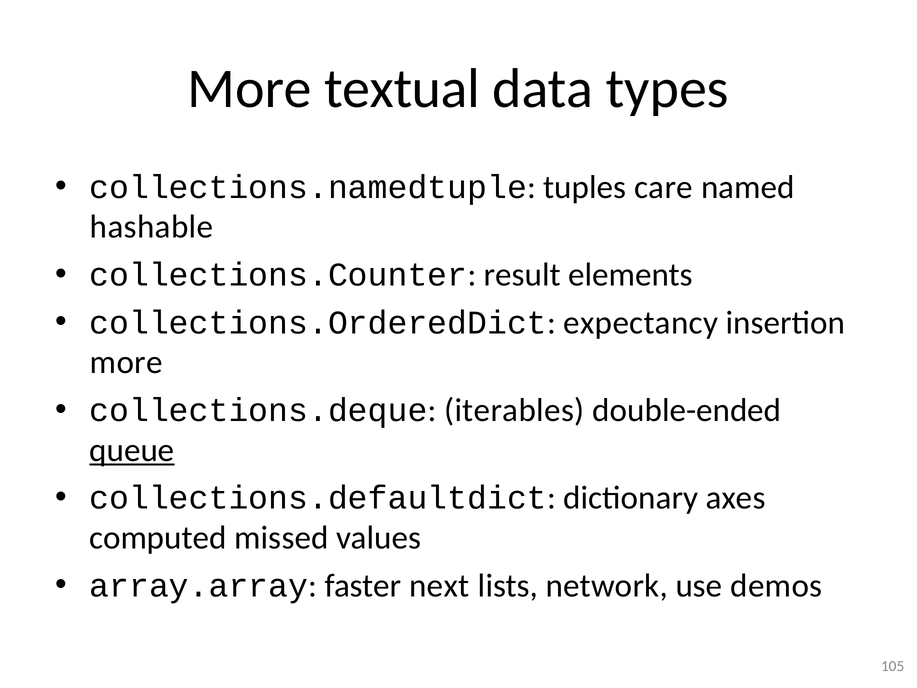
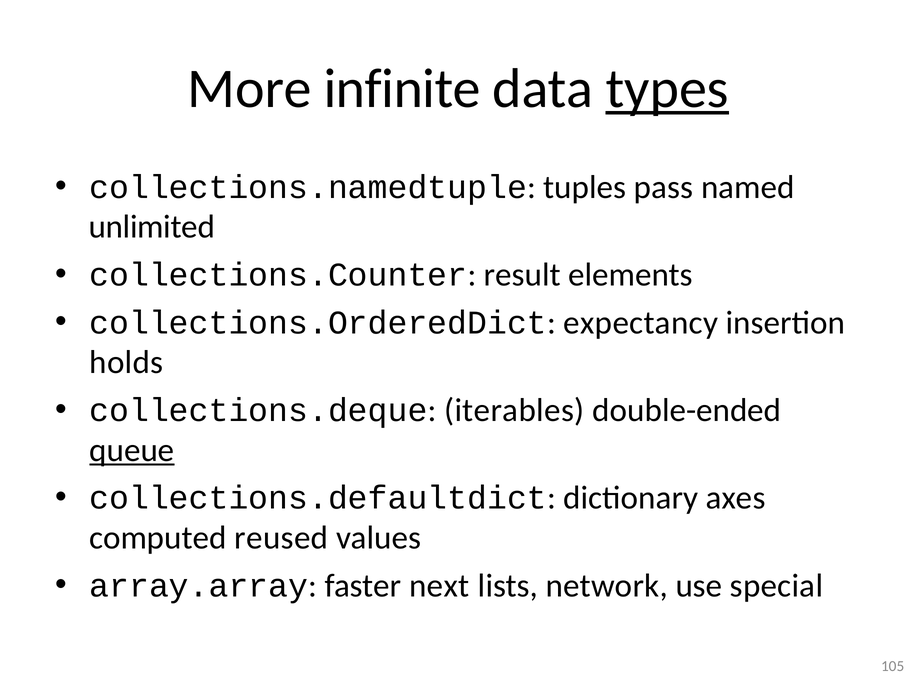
textual: textual -> infinite
types underline: none -> present
care: care -> pass
hashable: hashable -> unlimited
more at (126, 362): more -> holds
missed: missed -> reused
demos: demos -> special
